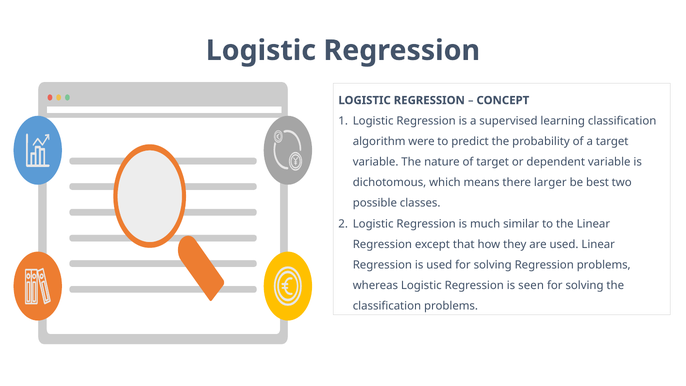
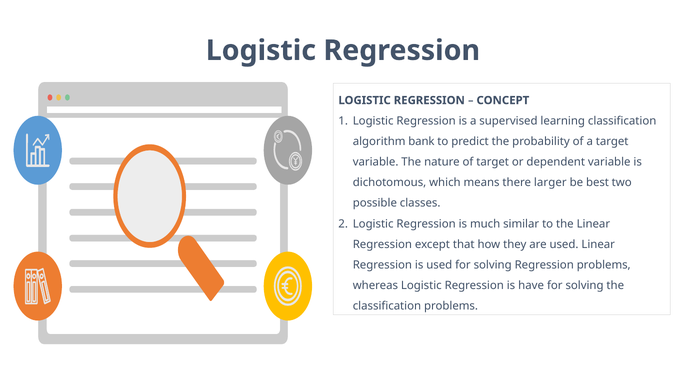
were: were -> bank
seen: seen -> have
